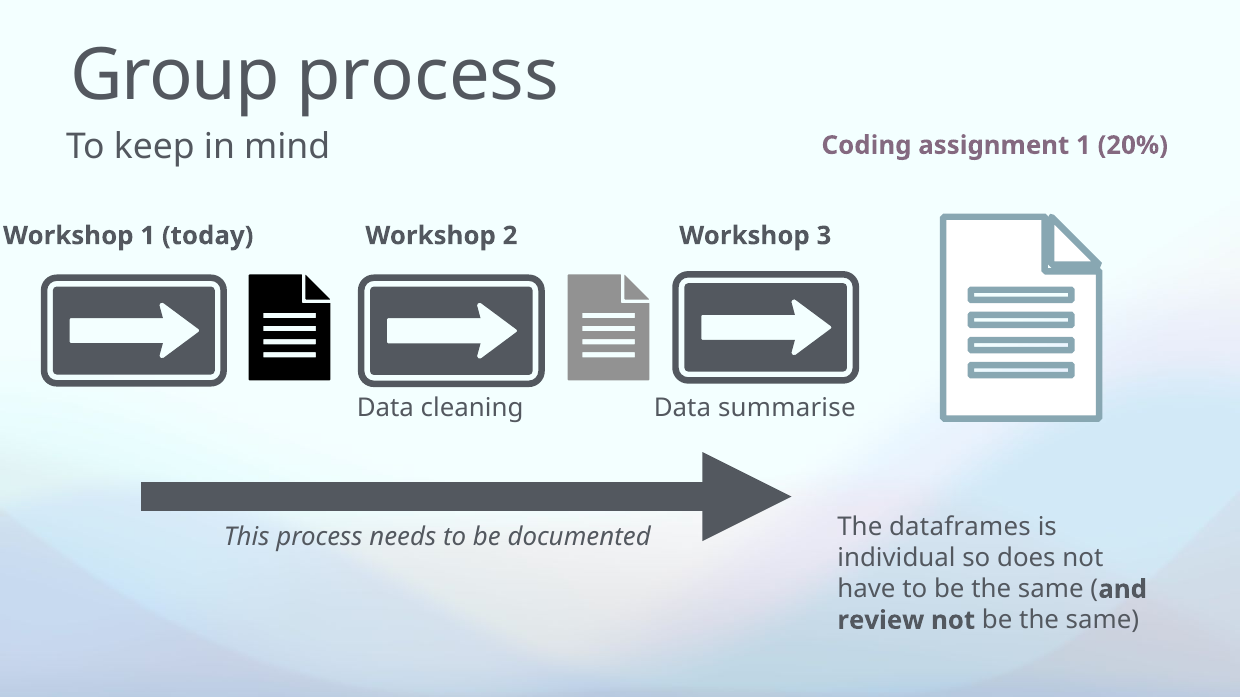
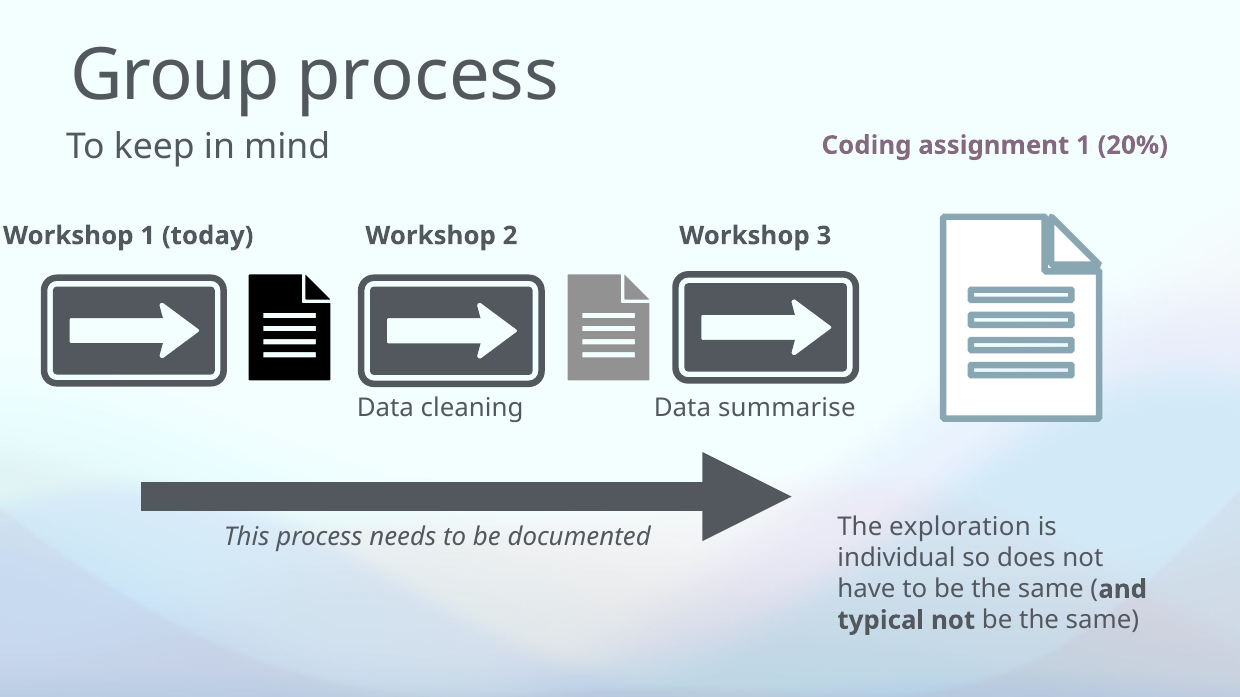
dataframes: dataframes -> exploration
review: review -> typical
